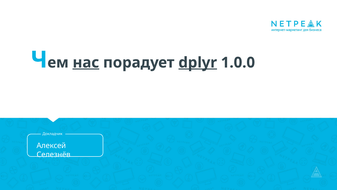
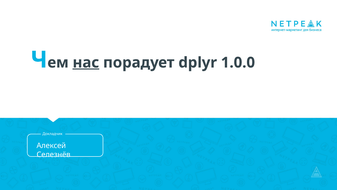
dplyr underline: present -> none
